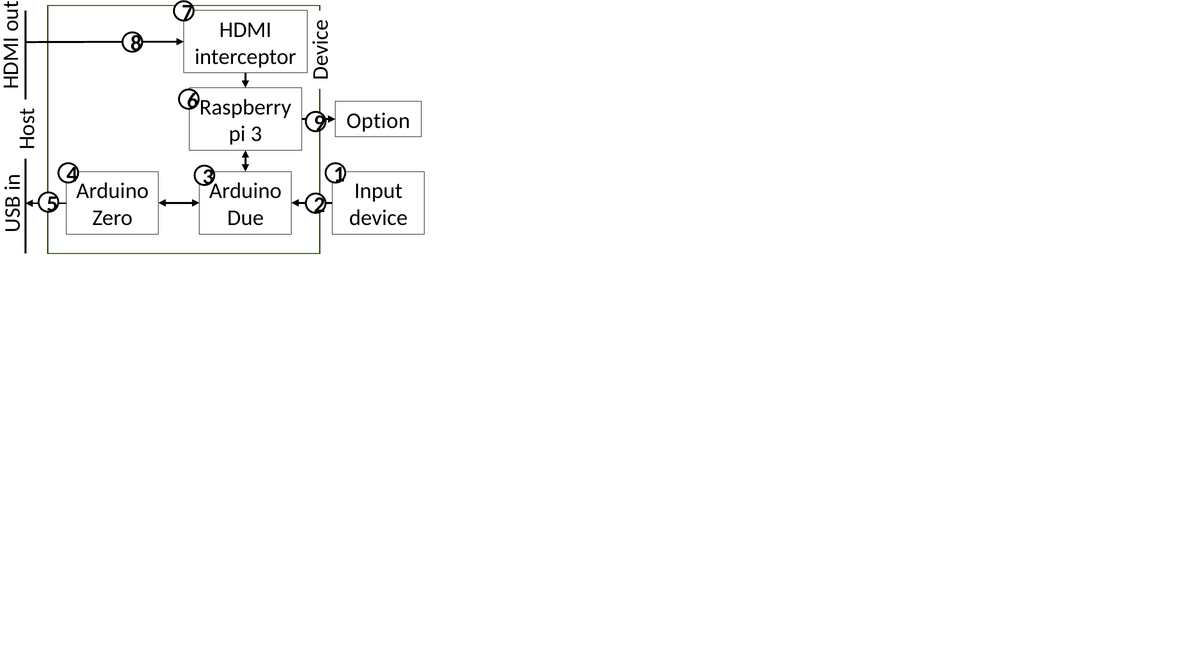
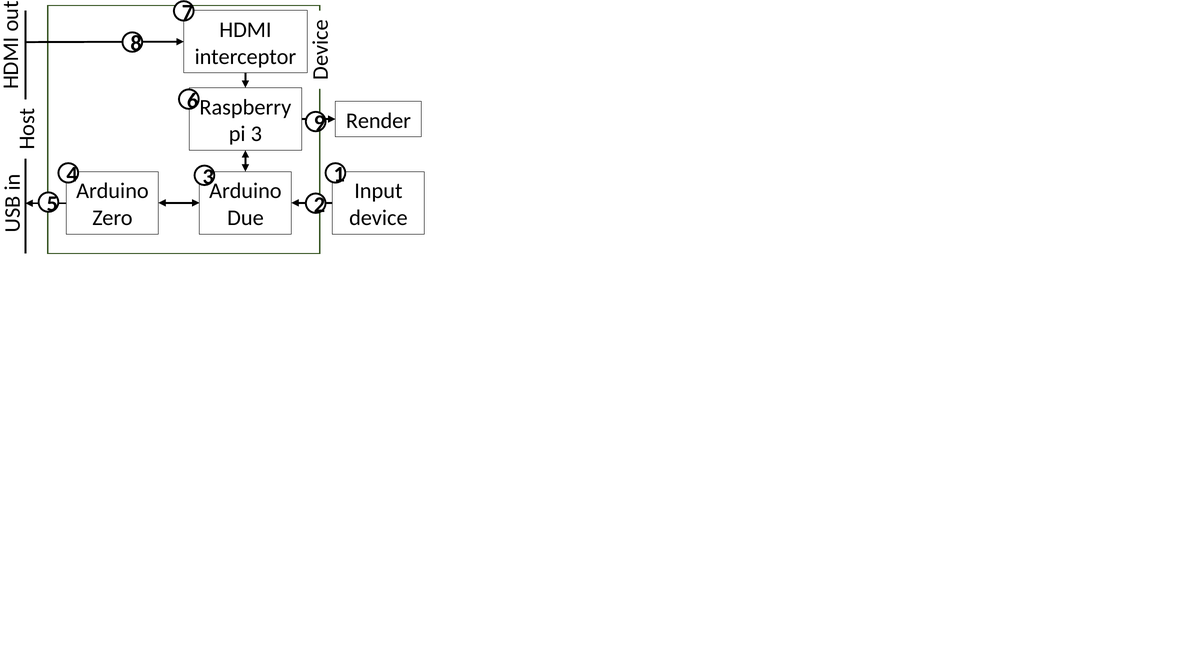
Option: Option -> Render
